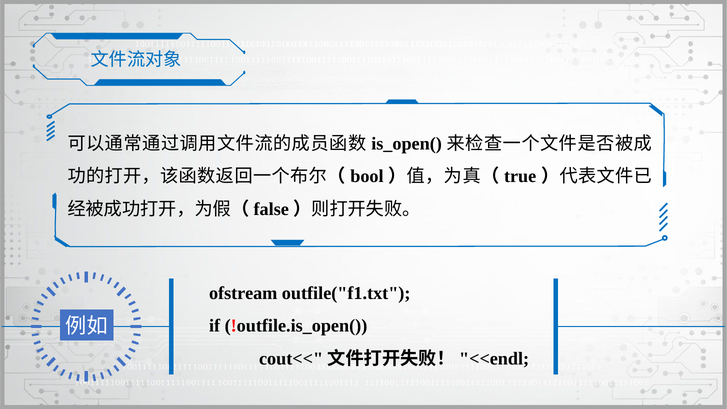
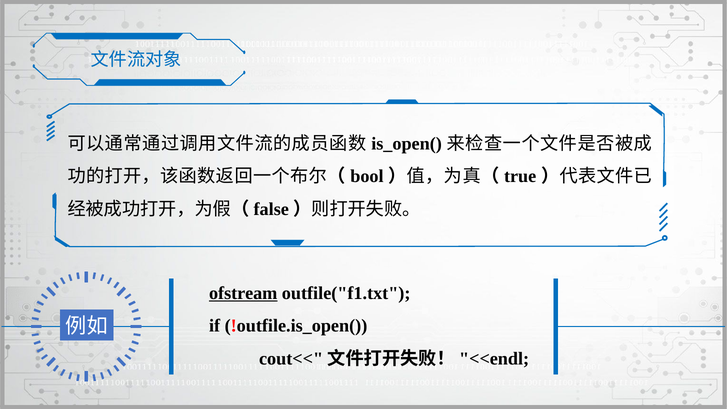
ofstream underline: none -> present
